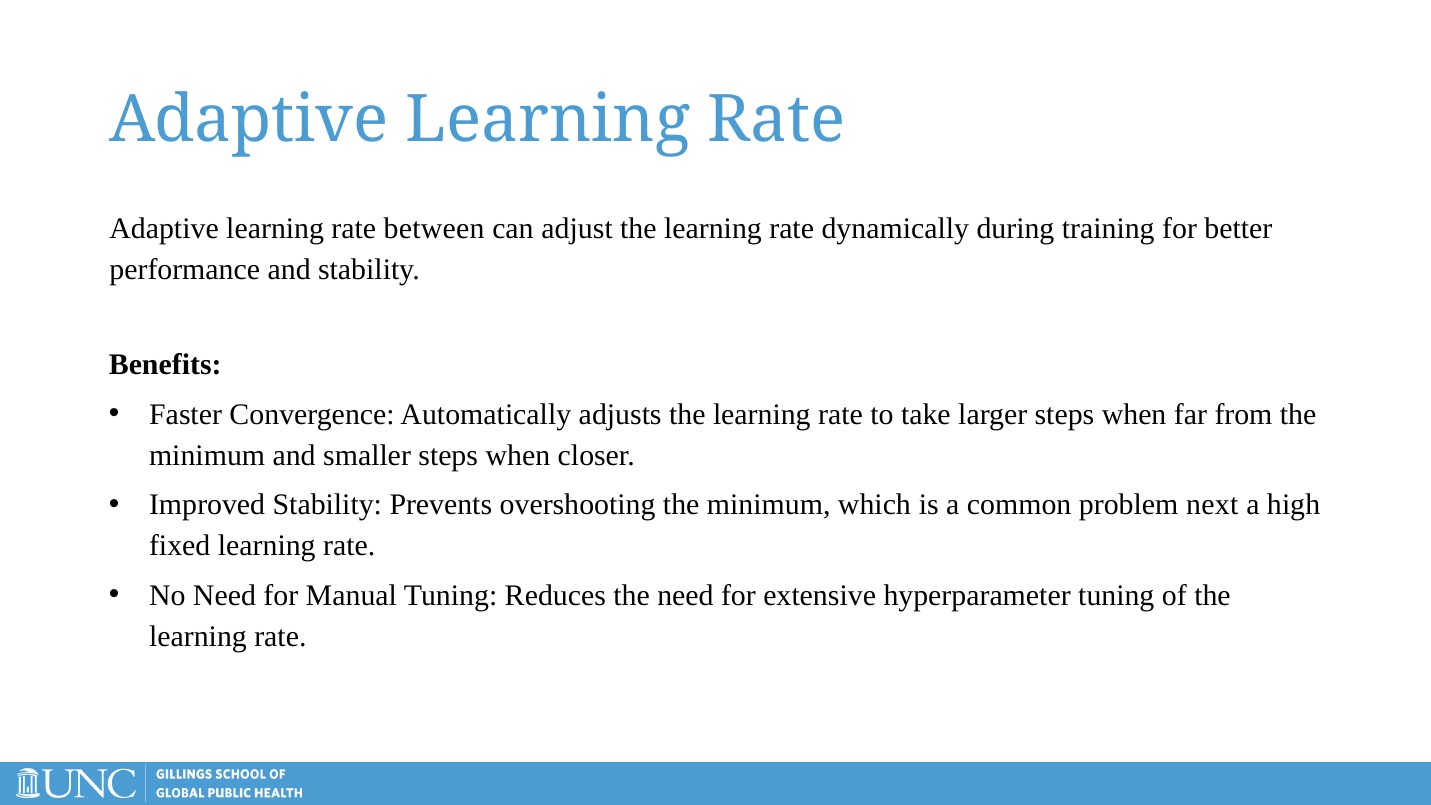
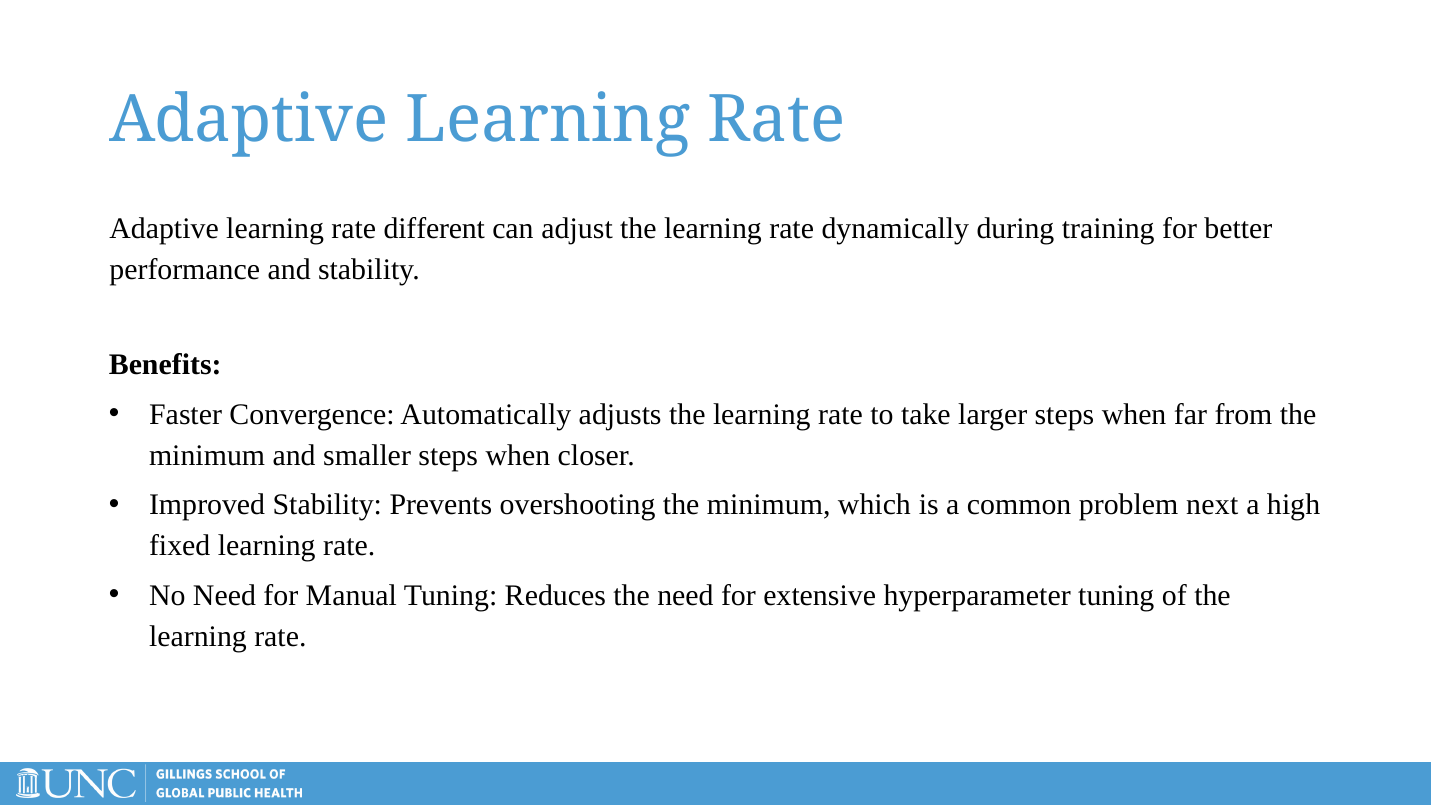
between: between -> different
